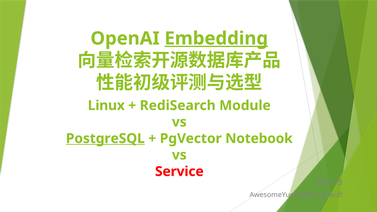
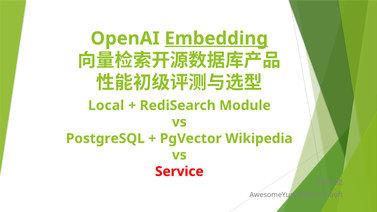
Linux: Linux -> Local
PostgreSQL underline: present -> none
Notebook: Notebook -> Wikipedia
